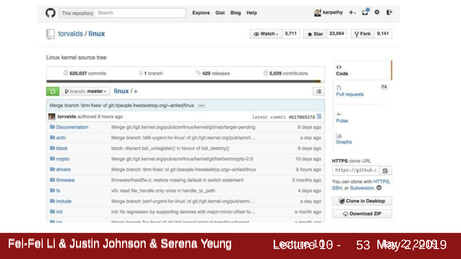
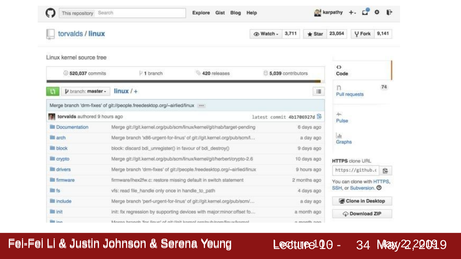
53: 53 -> 34
